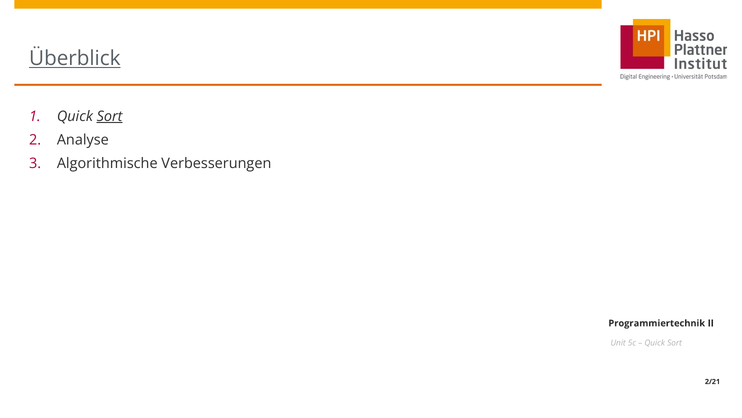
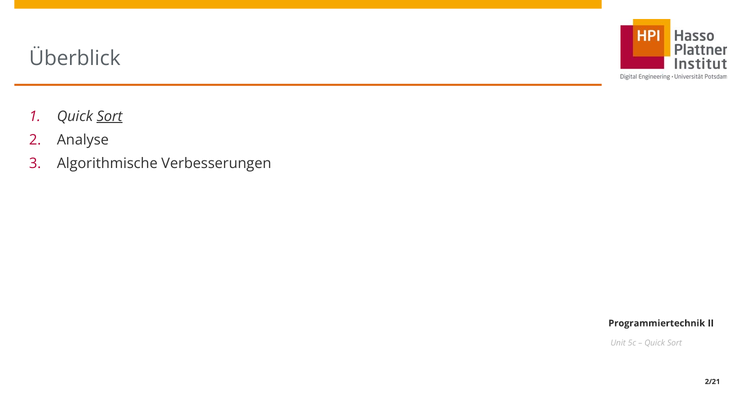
Überblick underline: present -> none
